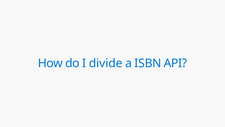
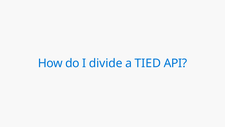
ISBN: ISBN -> TIED
